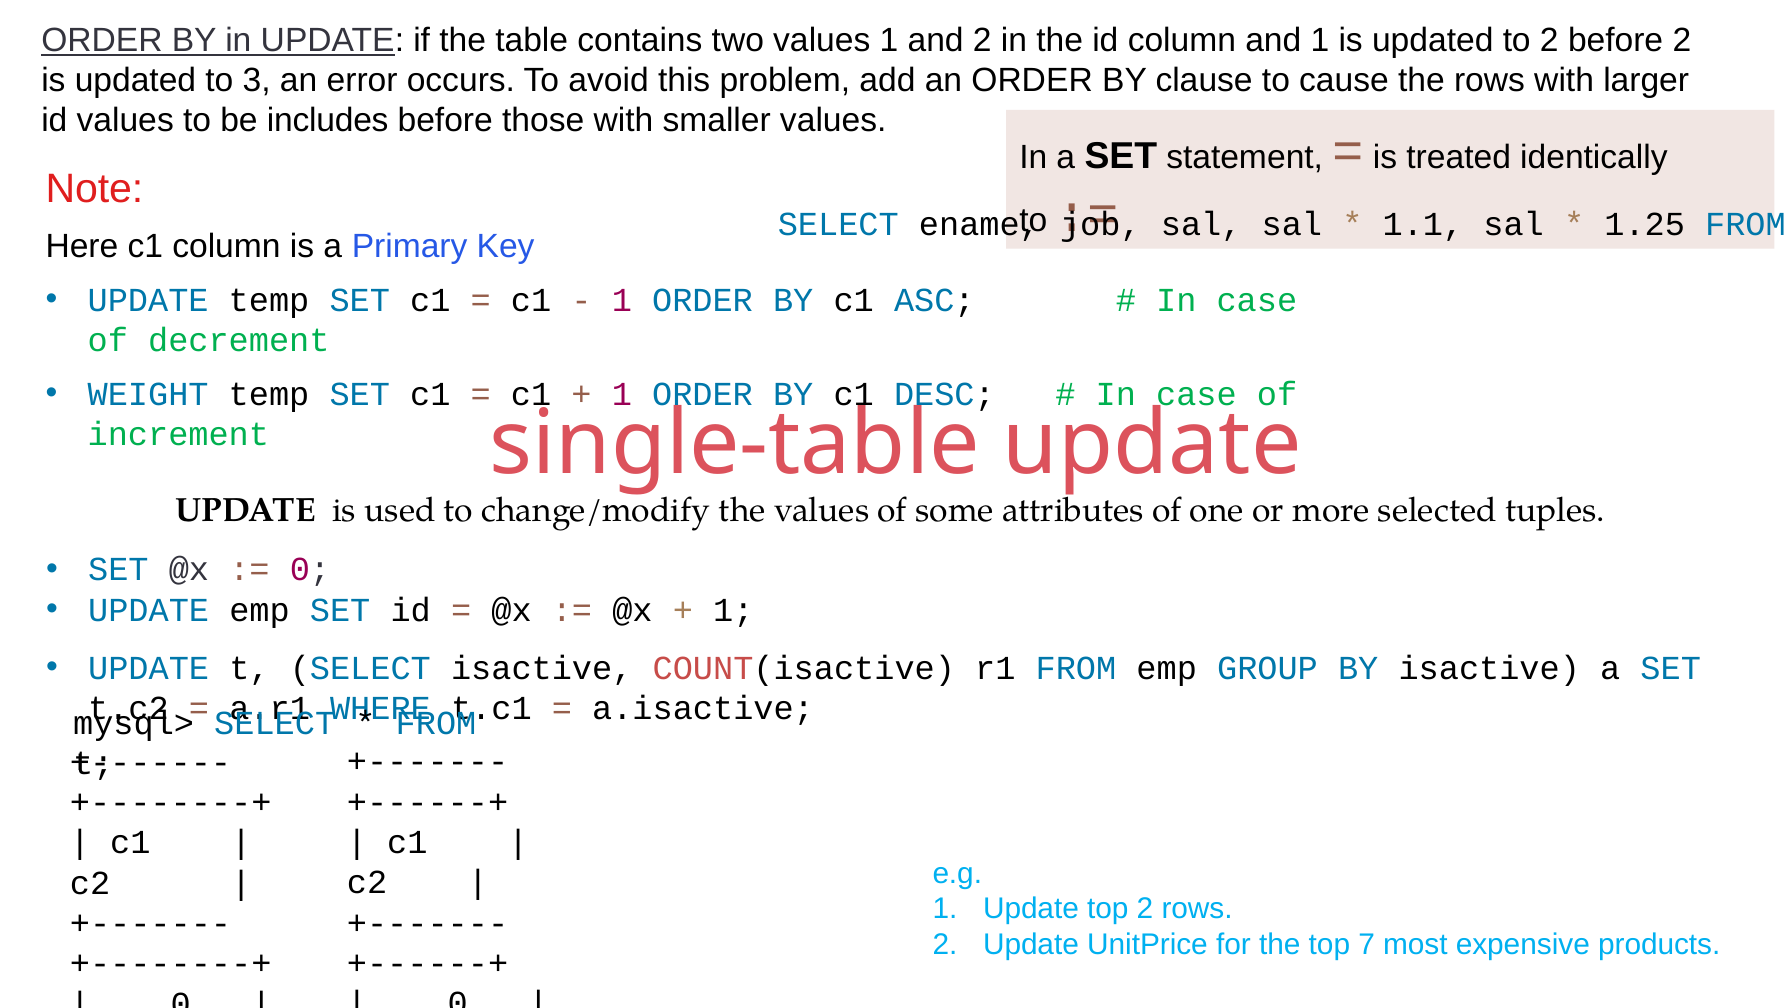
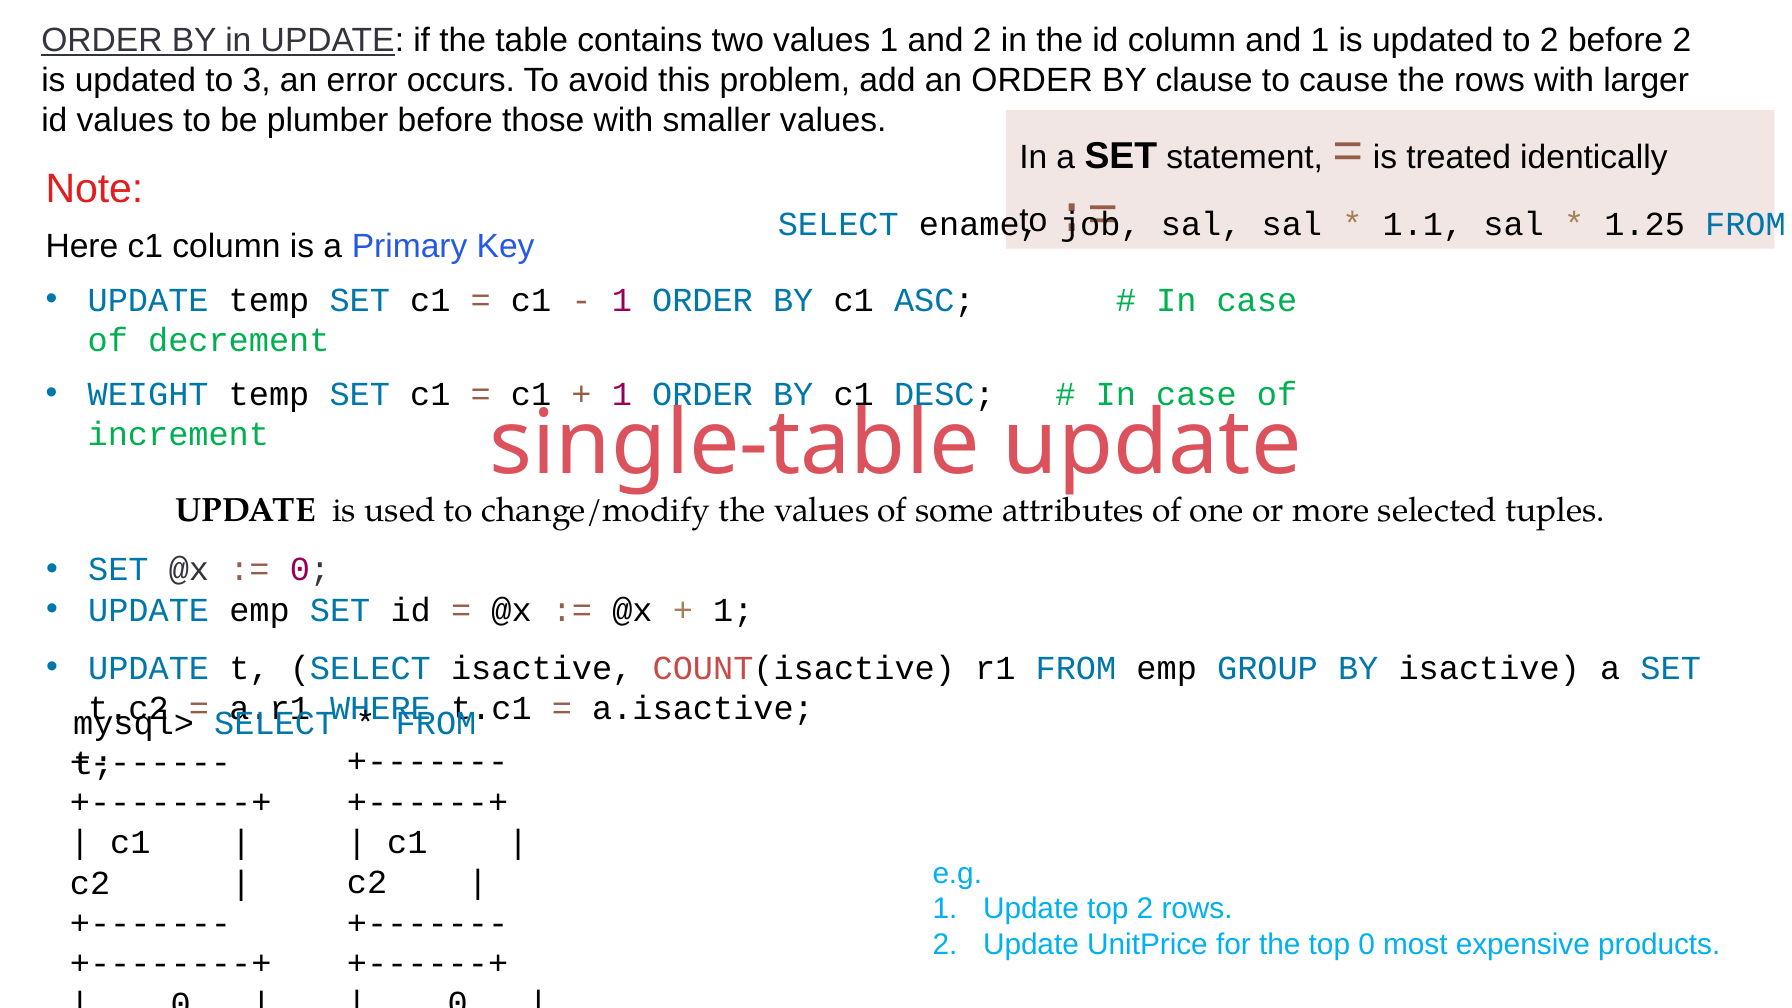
includes: includes -> plumber
top 7: 7 -> 0
